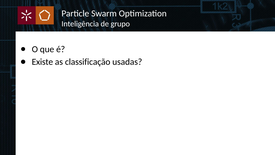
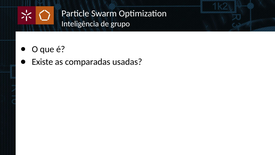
classificação: classificação -> comparadas
